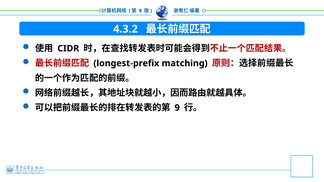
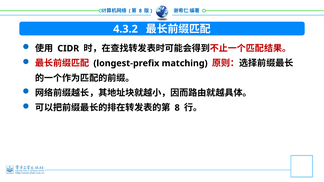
9 at (177, 108): 9 -> 8
